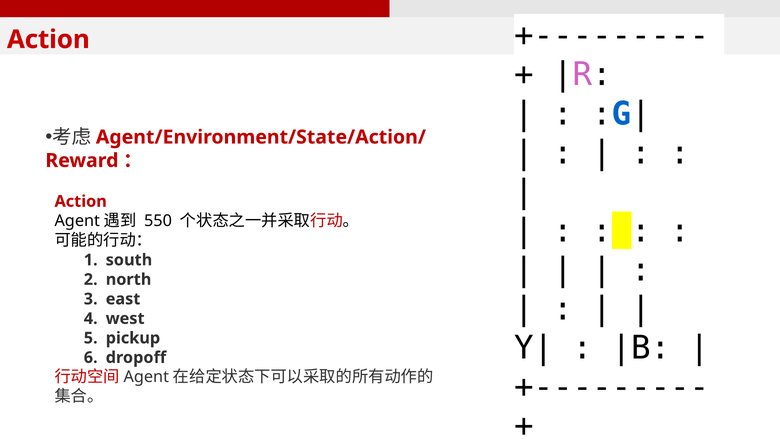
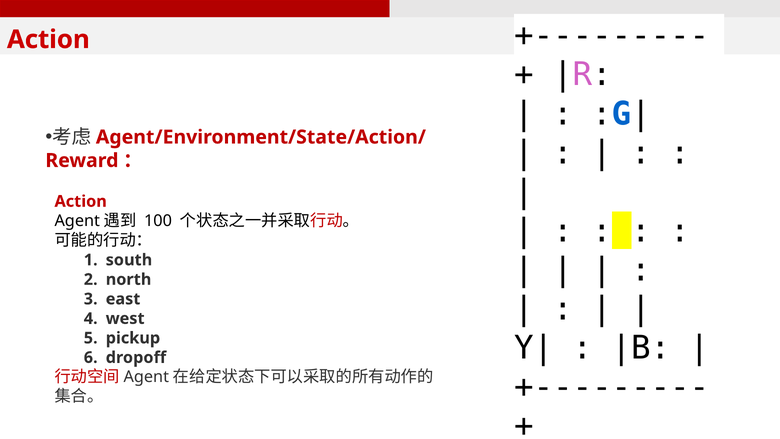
550: 550 -> 100
